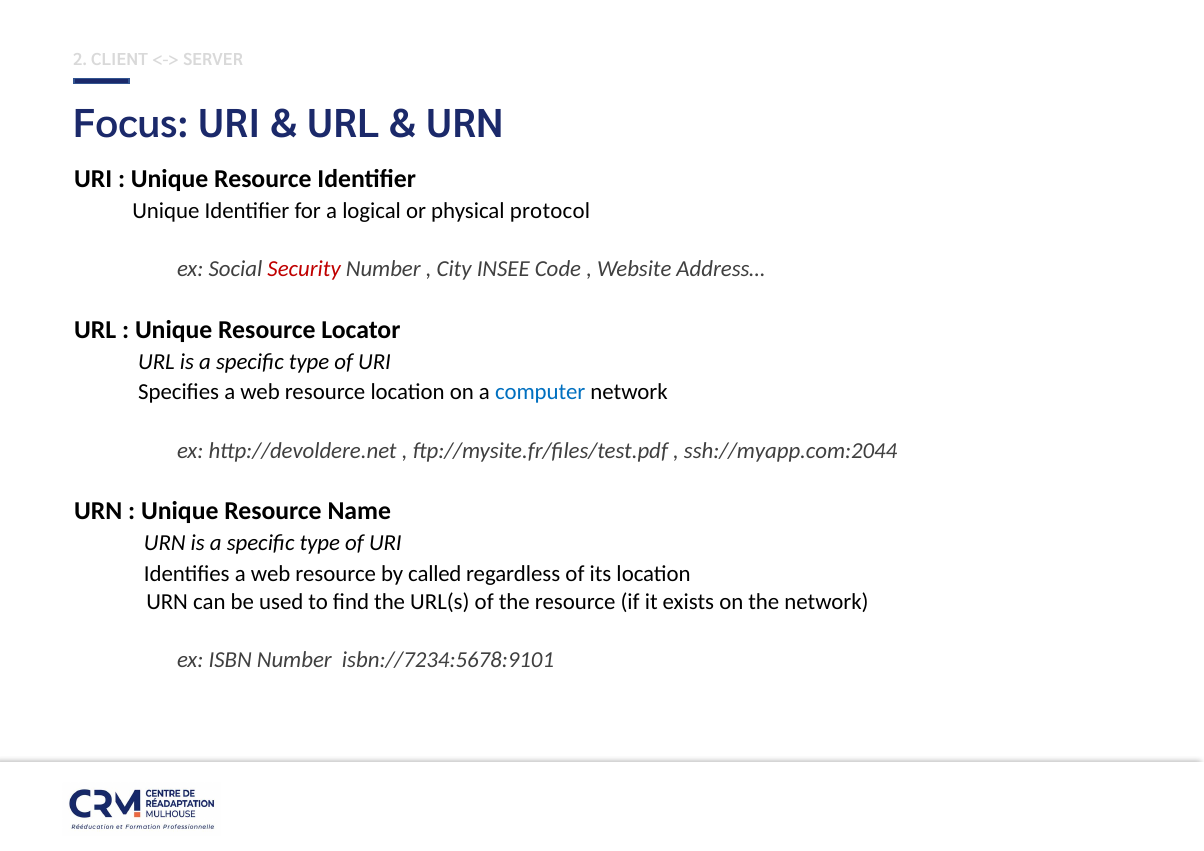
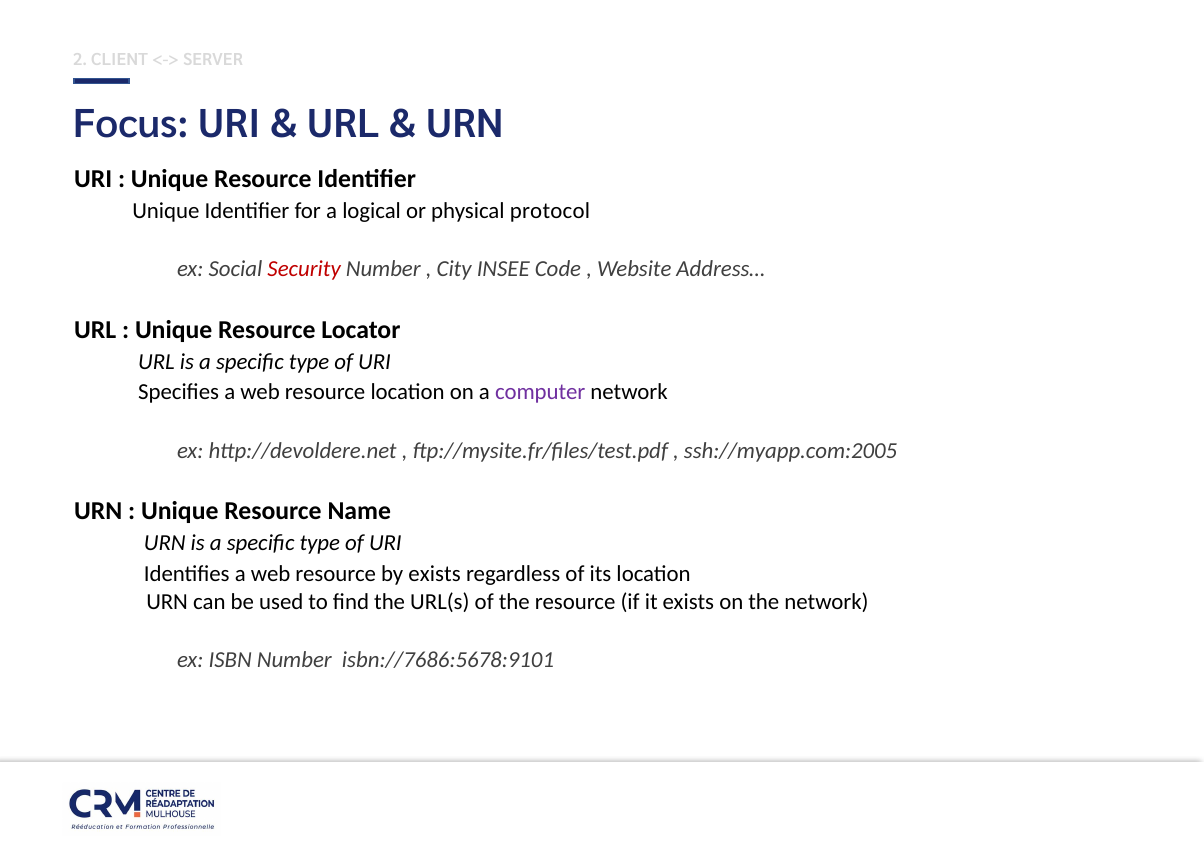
computer colour: blue -> purple
ssh://myapp.com:2044: ssh://myapp.com:2044 -> ssh://myapp.com:2005
by called: called -> exists
isbn://7234:5678:9101: isbn://7234:5678:9101 -> isbn://7686:5678:9101
